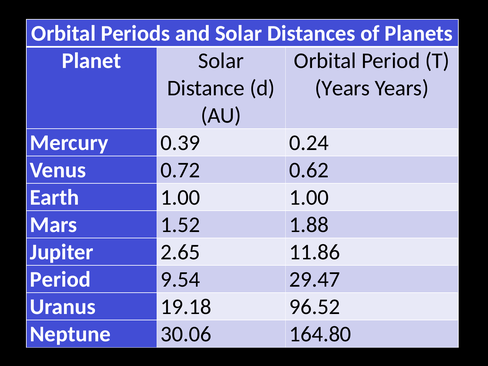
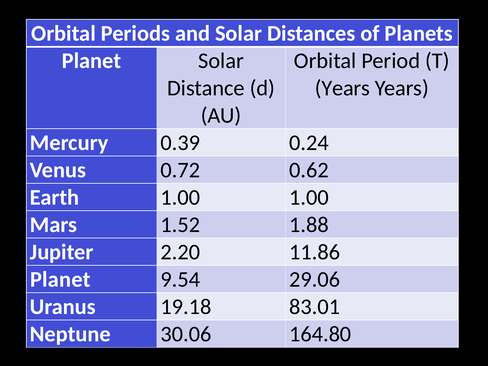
2.65: 2.65 -> 2.20
Period at (60, 279): Period -> Planet
29.47: 29.47 -> 29.06
96.52: 96.52 -> 83.01
